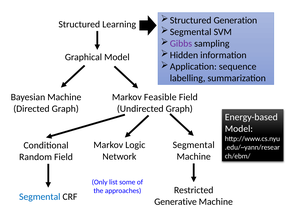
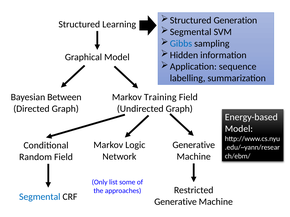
Gibbs colour: purple -> blue
Bayesian Machine: Machine -> Between
Feasible: Feasible -> Training
Segmental at (194, 145): Segmental -> Generative
